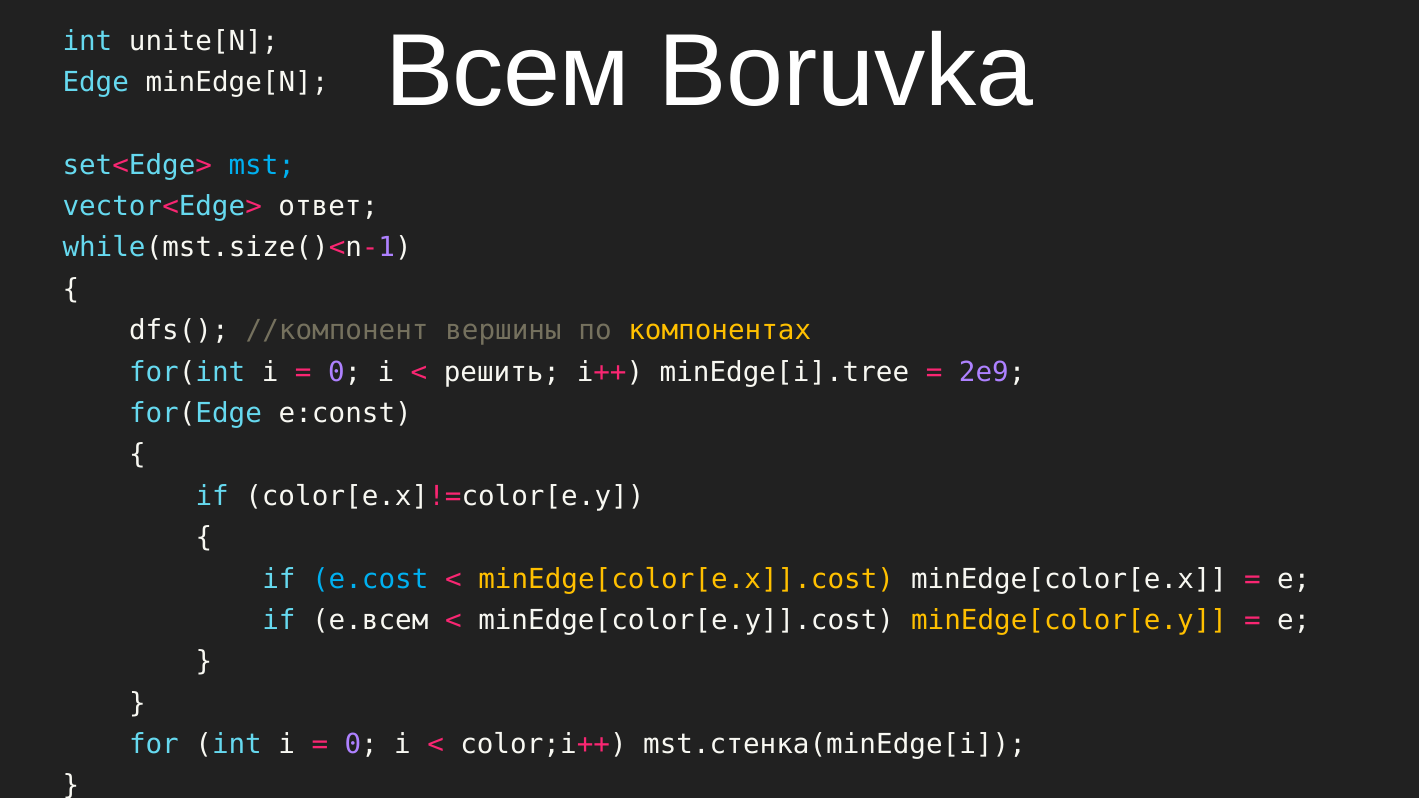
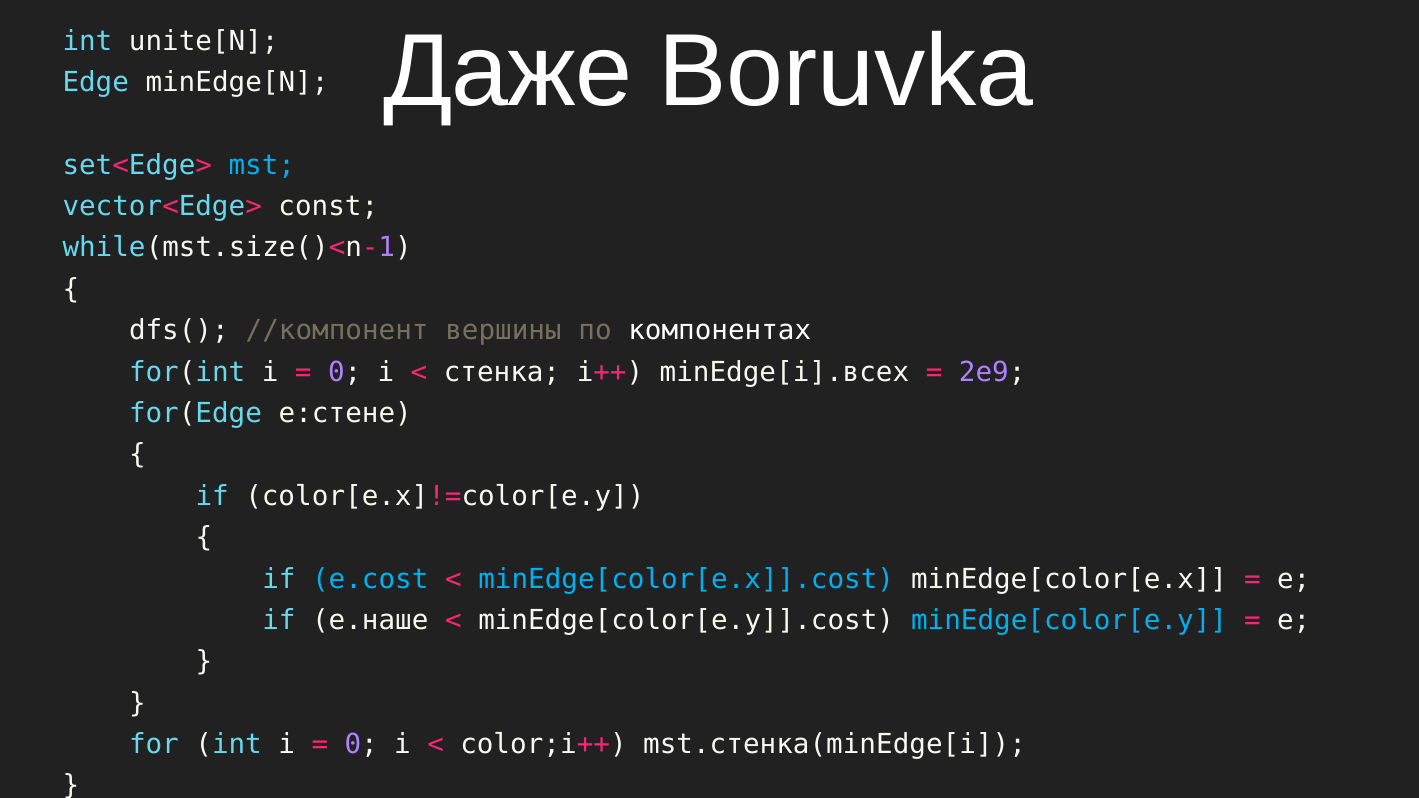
Всем: Всем -> Даже
ответ: ответ -> const
компонентах colour: yellow -> white
решить: решить -> стенка
minEdge[i].tree: minEdge[i].tree -> minEdge[i].всех
e:const: e:const -> e:стене
minEdge[color[e.x]].cost colour: yellow -> light blue
e.всем: e.всем -> e.наше
minEdge[color[e.y colour: yellow -> light blue
